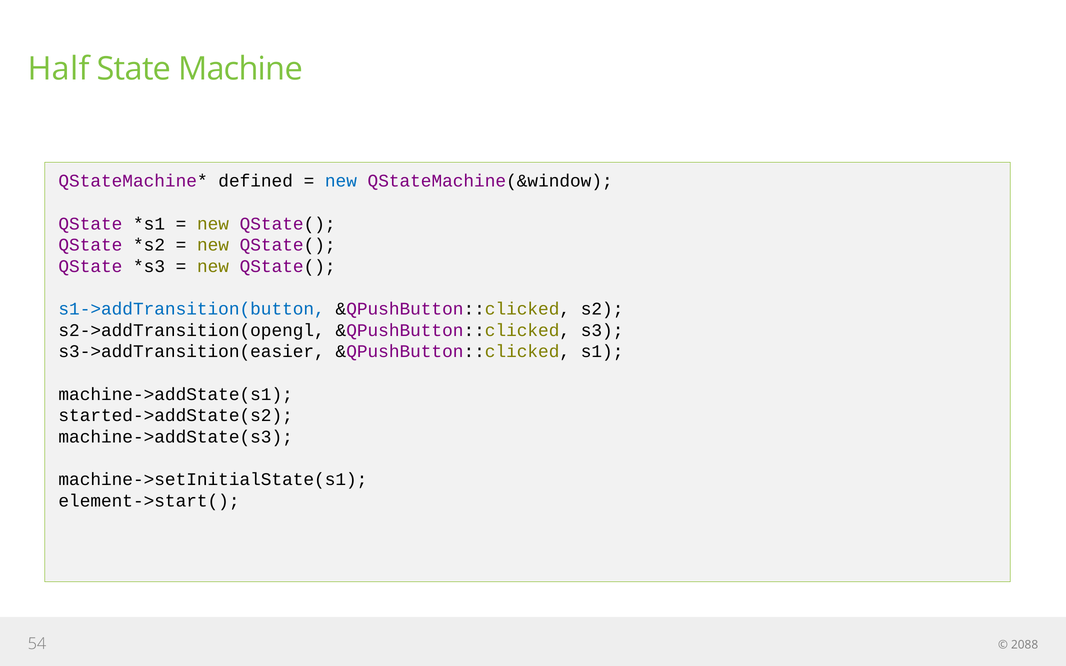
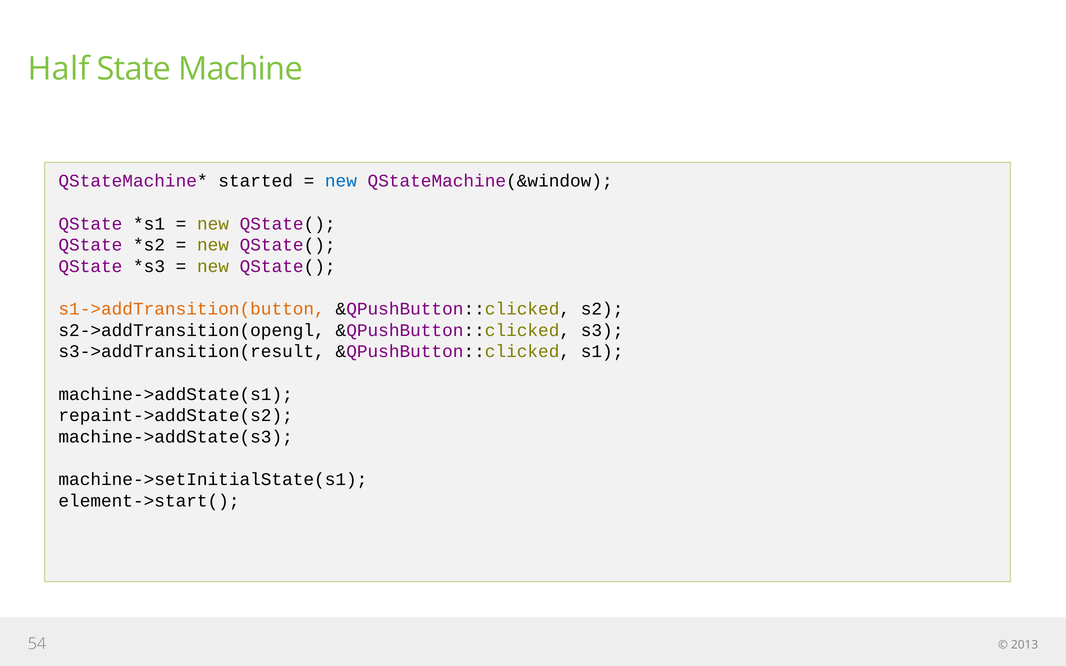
defined: defined -> started
s1->addTransition(button colour: blue -> orange
s3->addTransition(easier: s3->addTransition(easier -> s3->addTransition(result
started->addState(s2: started->addState(s2 -> repaint->addState(s2
2088: 2088 -> 2013
